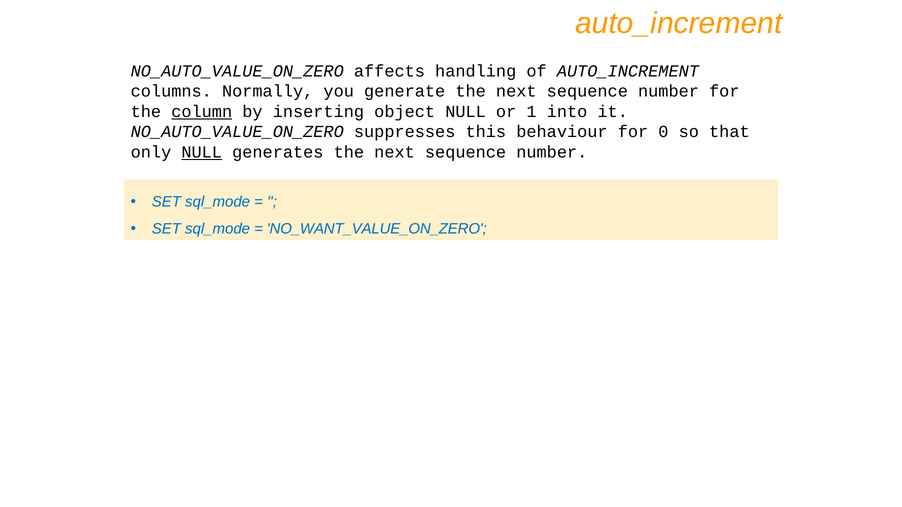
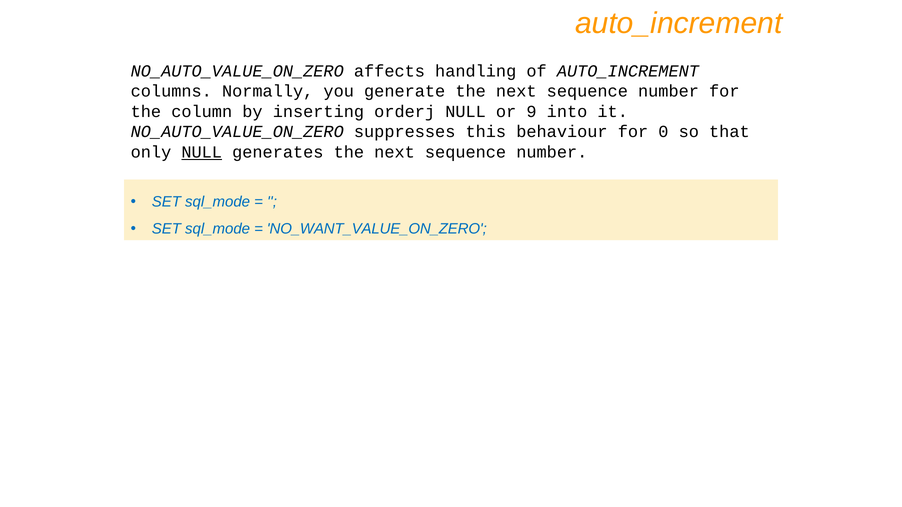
column underline: present -> none
object: object -> orderj
1: 1 -> 9
